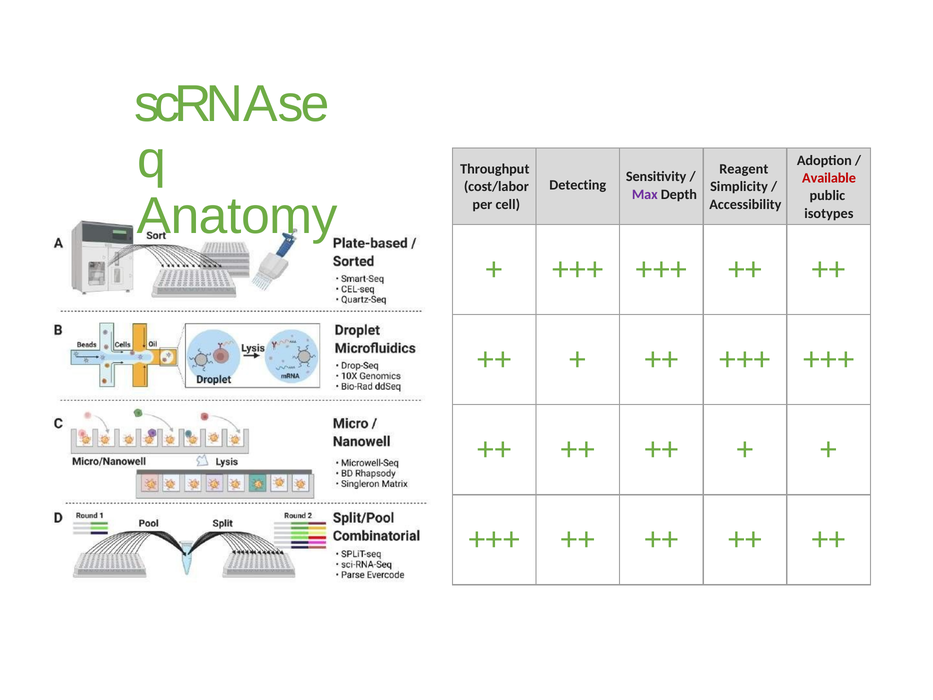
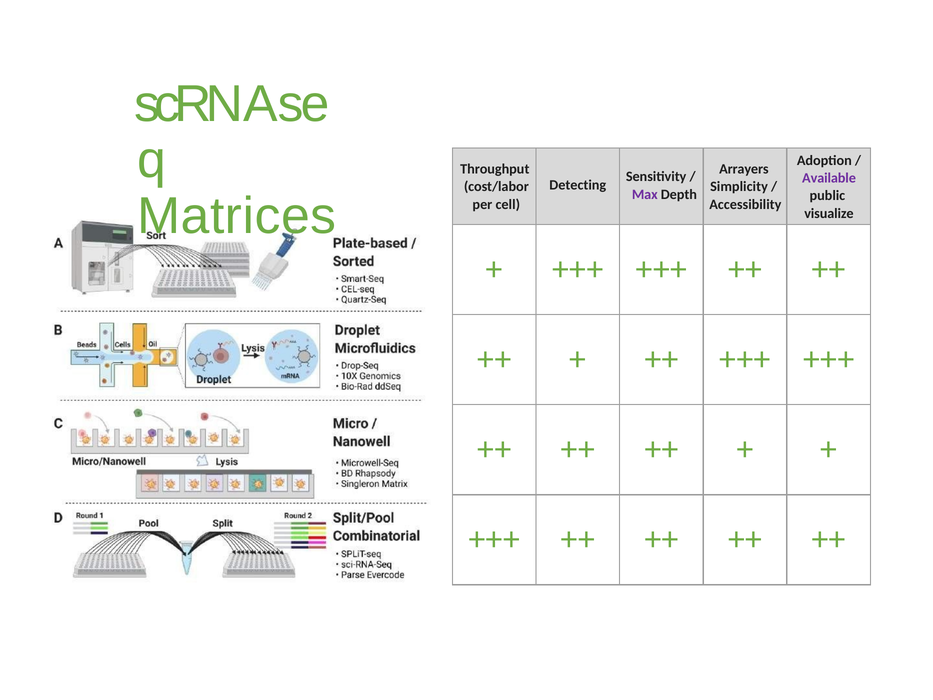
Reagent: Reagent -> Arrayers
Available colour: red -> purple
Anatomy: Anatomy -> Matrices
isotypes: isotypes -> visualize
